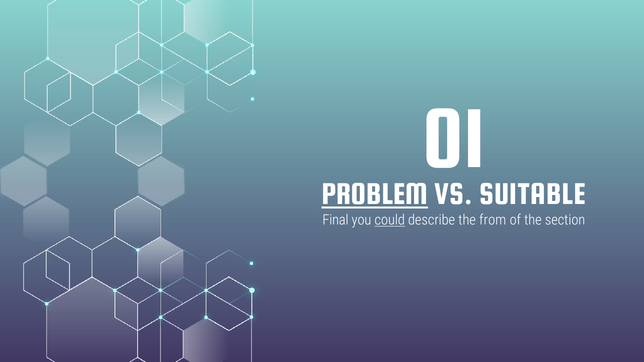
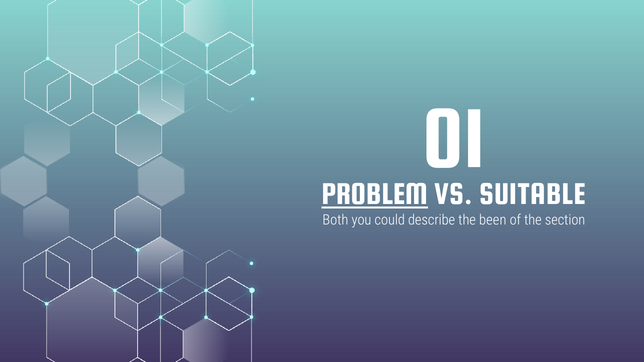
Final: Final -> Both
could underline: present -> none
from: from -> been
